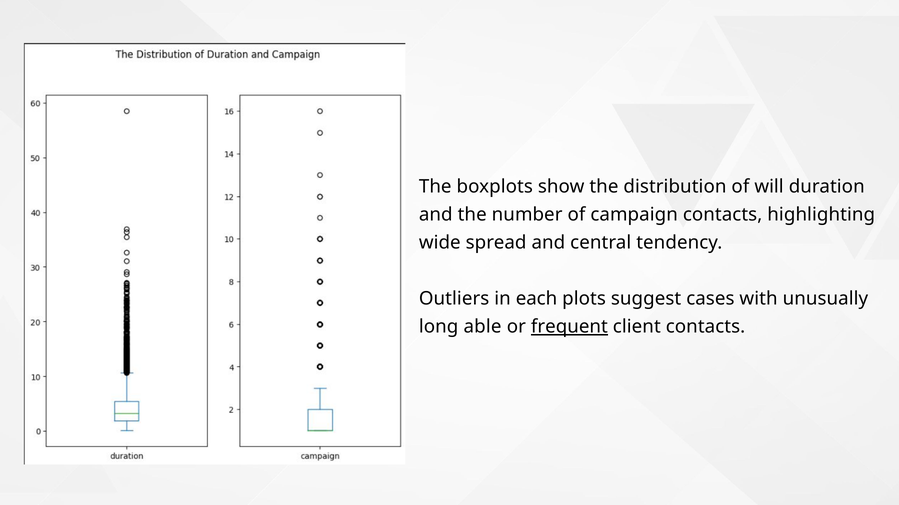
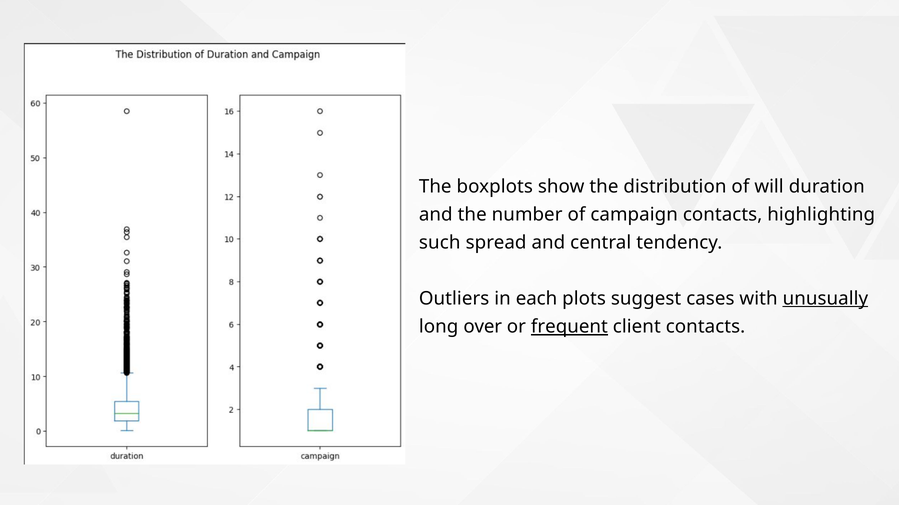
wide: wide -> such
unusually underline: none -> present
able: able -> over
